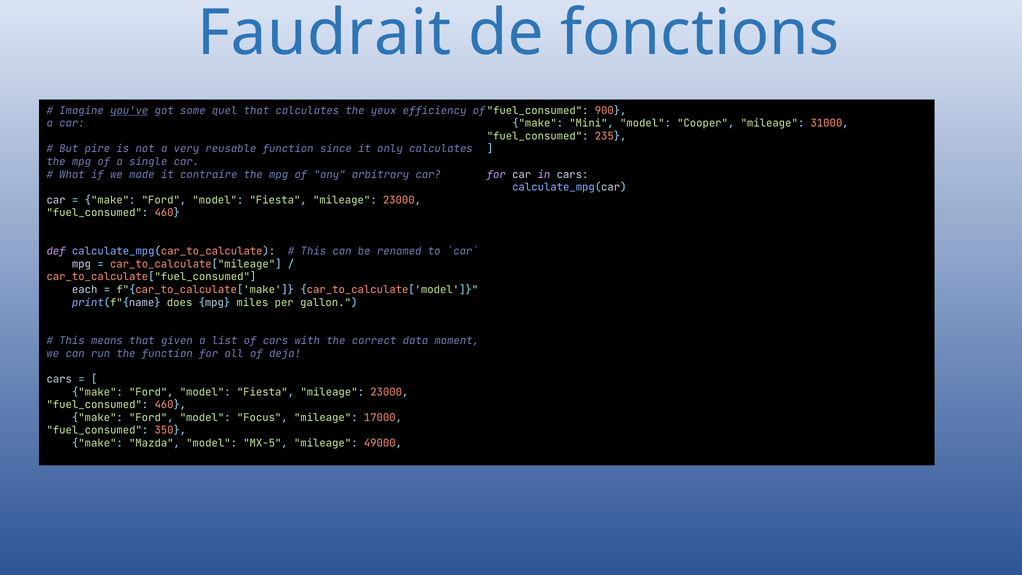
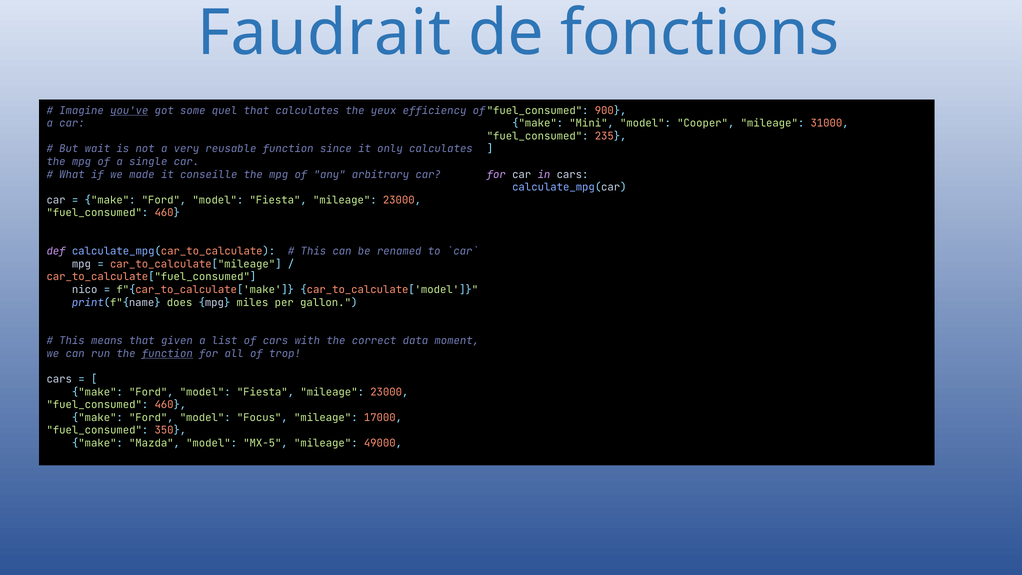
pire: pire -> wait
contraire: contraire -> conseille
each: each -> nico
function at (167, 354) underline: none -> present
deja: deja -> trop
